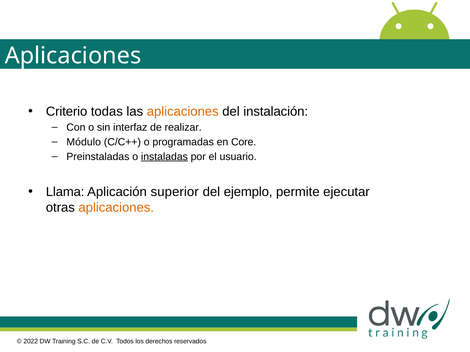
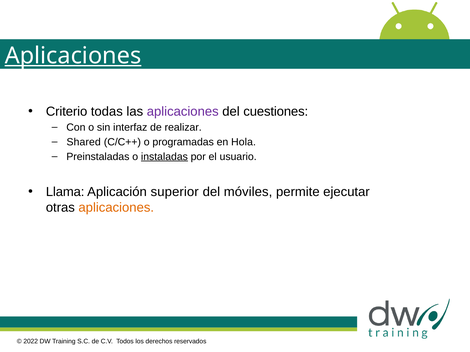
Aplicaciones at (73, 56) underline: none -> present
aplicaciones at (183, 112) colour: orange -> purple
instalación: instalación -> cuestiones
Módulo: Módulo -> Shared
Core: Core -> Hola
ejemplo: ejemplo -> móviles
